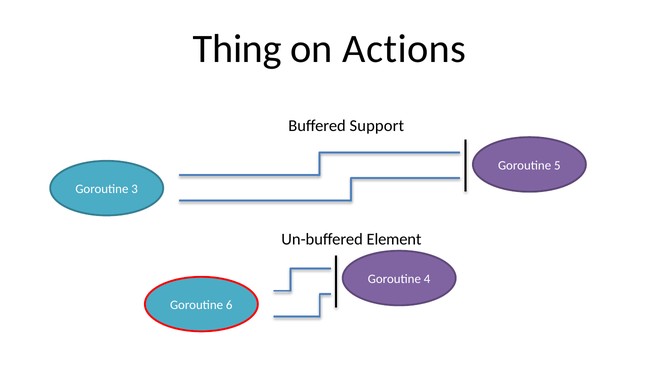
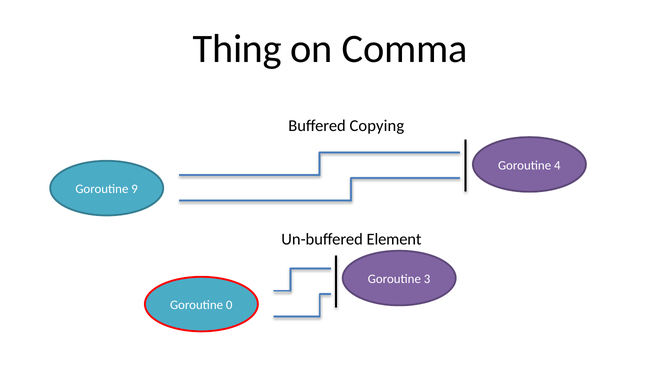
Actions: Actions -> Comma
Support: Support -> Copying
5: 5 -> 4
3: 3 -> 9
4: 4 -> 3
6: 6 -> 0
